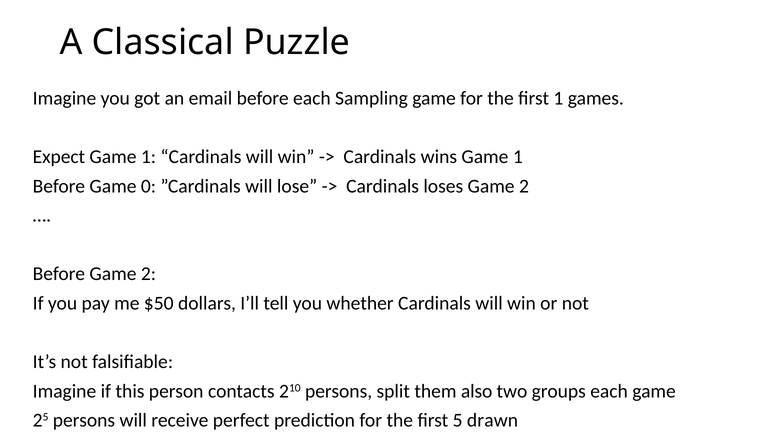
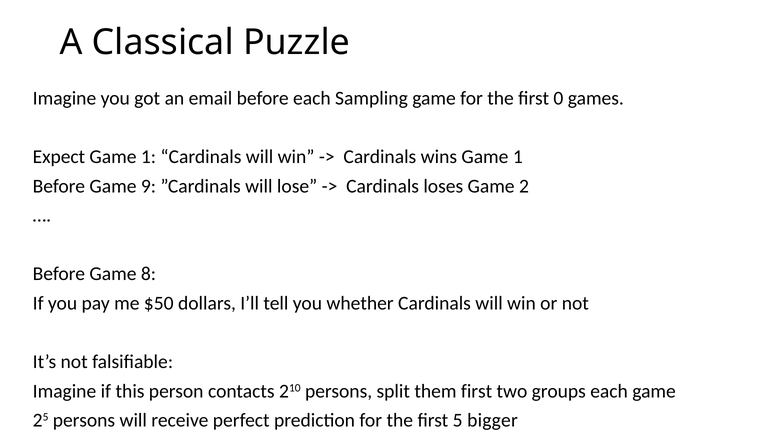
first 1: 1 -> 0
0: 0 -> 9
Before Game 2: 2 -> 8
them also: also -> first
drawn: drawn -> bigger
